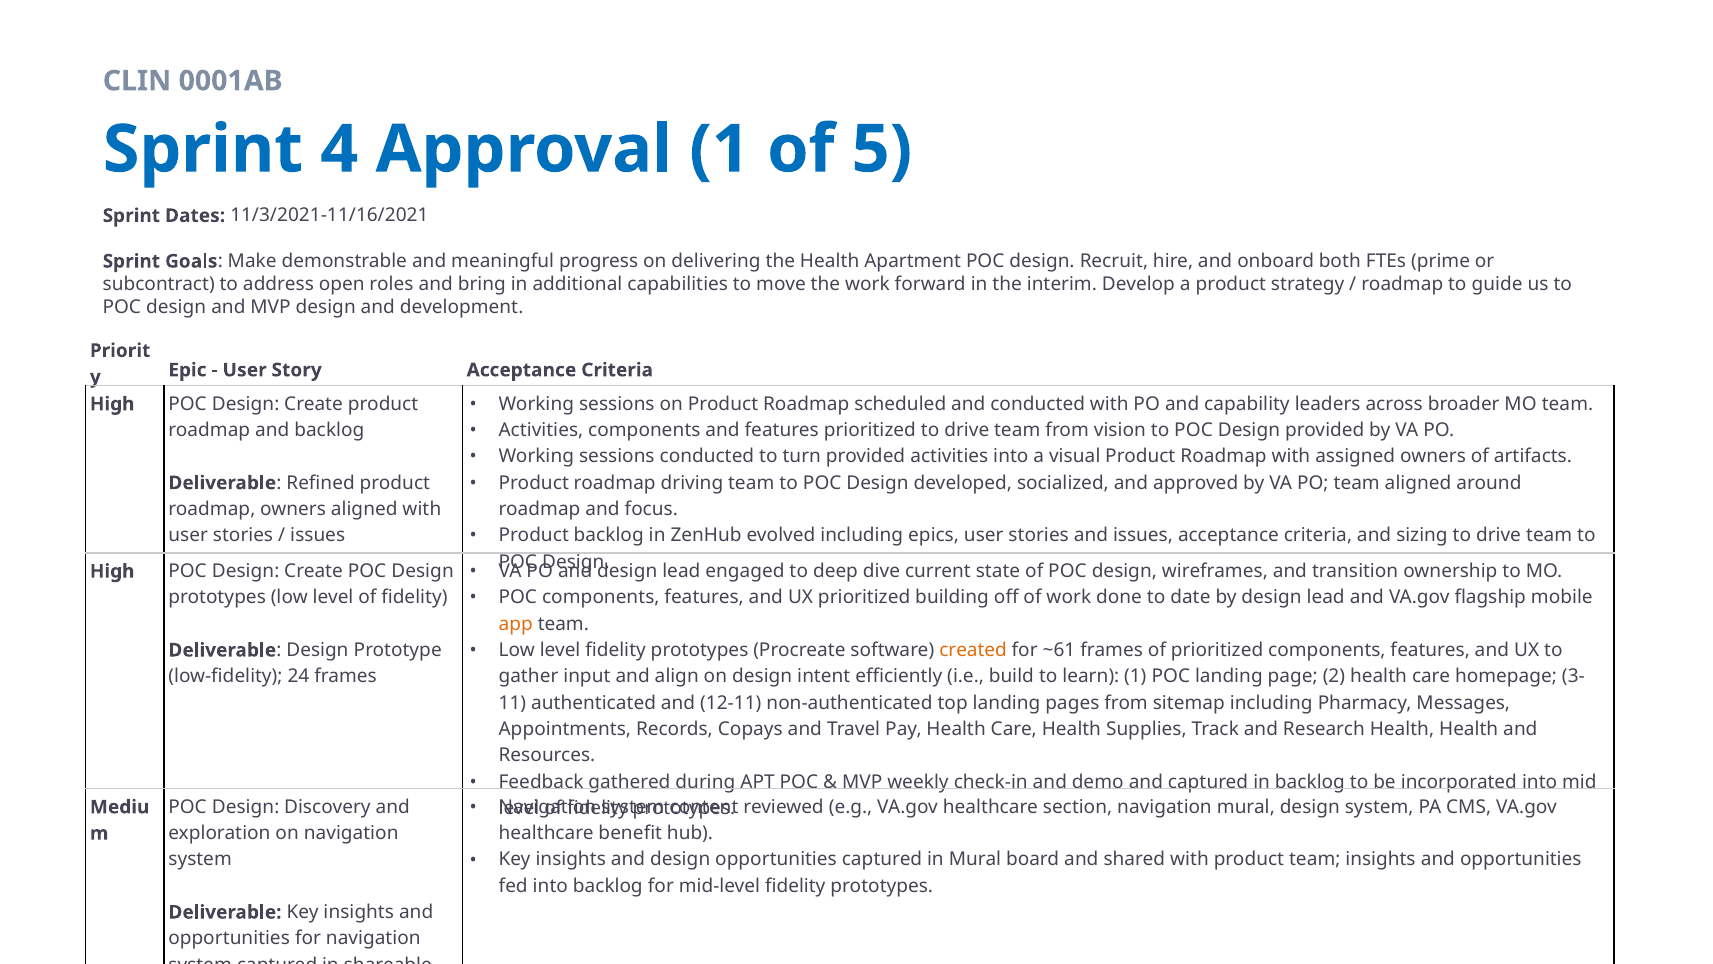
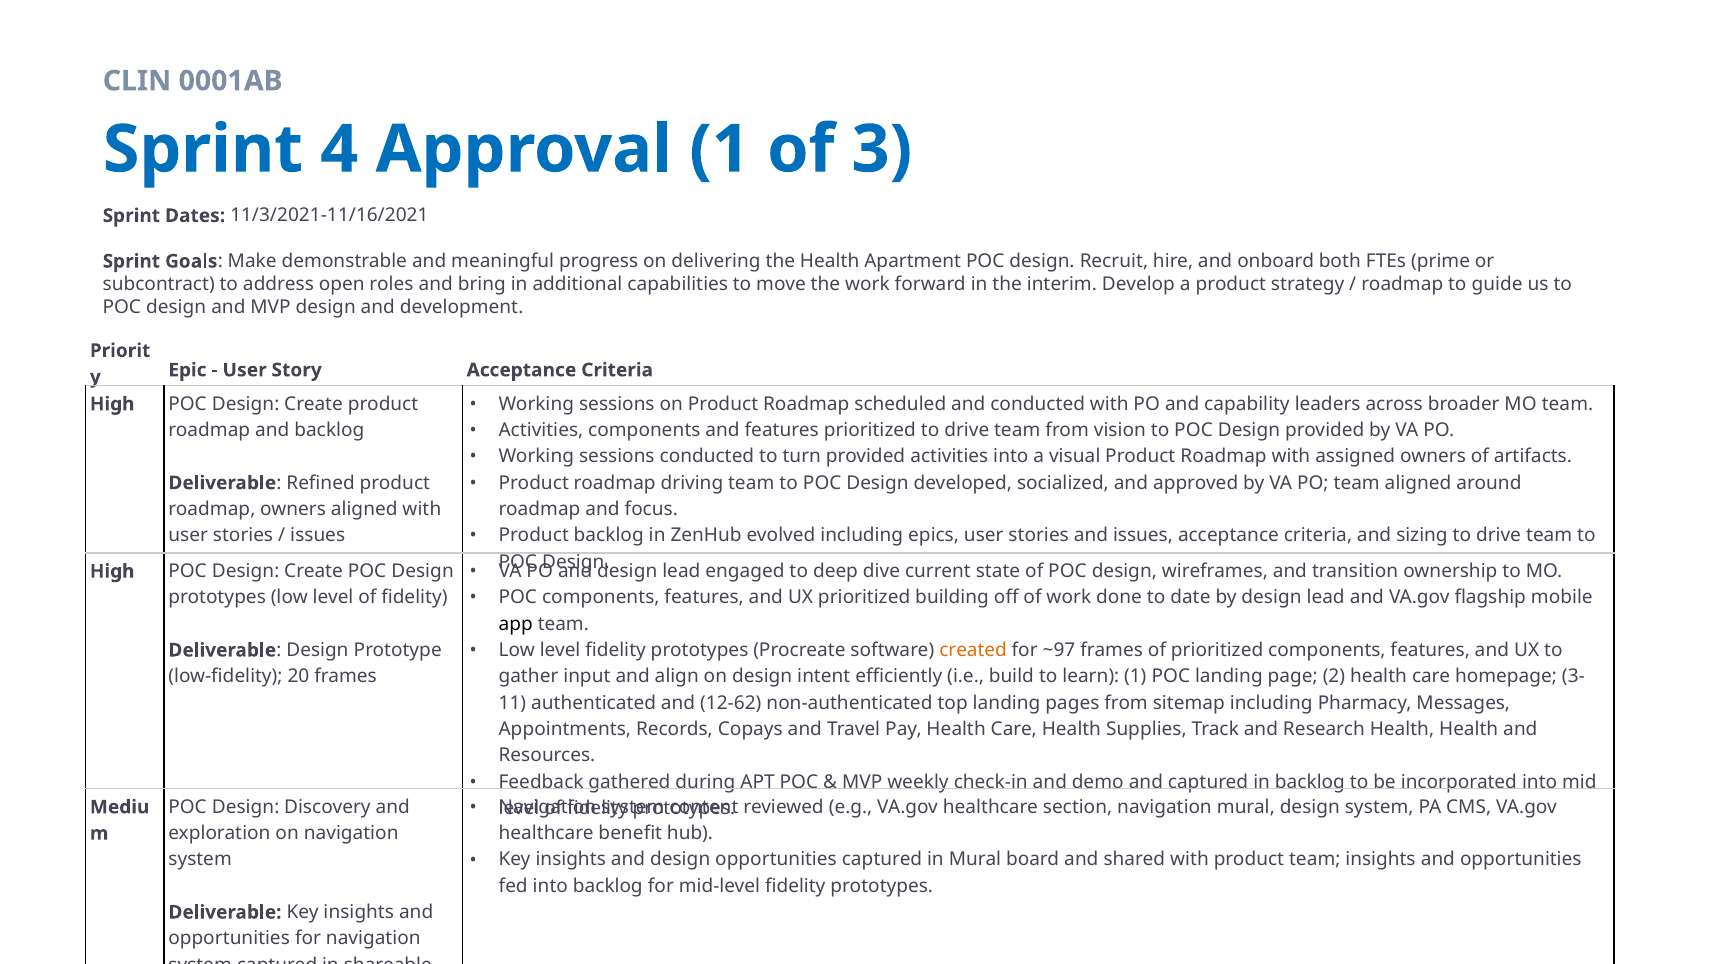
5: 5 -> 3
app colour: orange -> black
~61: ~61 -> ~97
24: 24 -> 20
12-11: 12-11 -> 12-62
